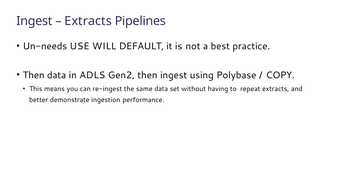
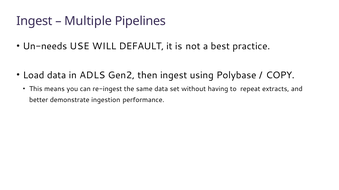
Extracts at (88, 21): Extracts -> Multiple
Then at (34, 75): Then -> Load
